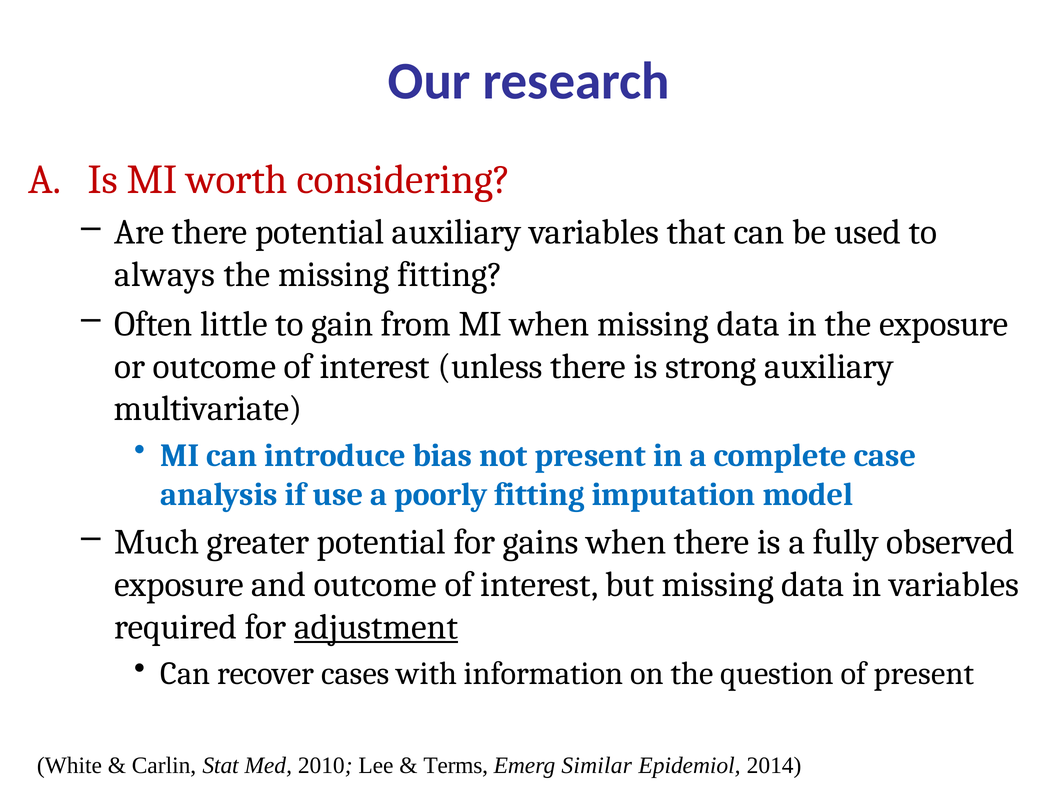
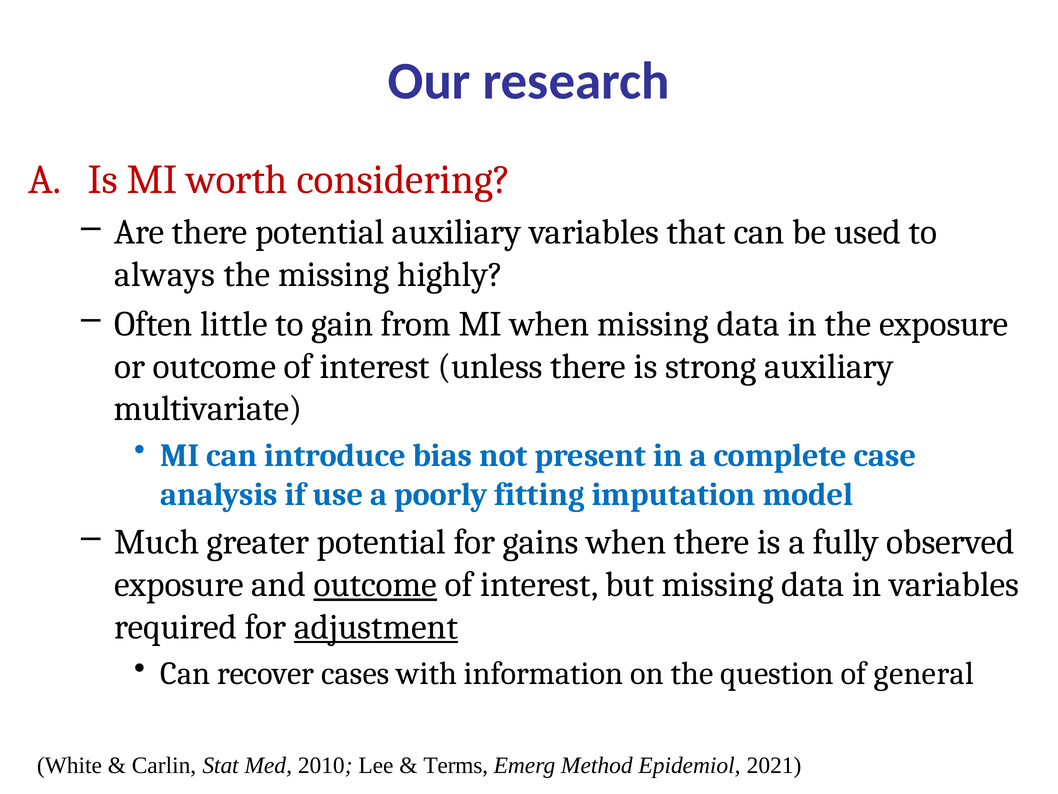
missing fitting: fitting -> highly
outcome at (375, 584) underline: none -> present
of present: present -> general
Similar: Similar -> Method
2014: 2014 -> 2021
